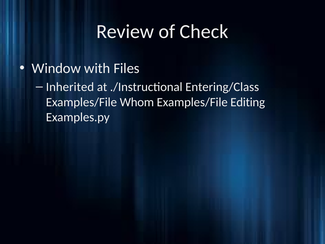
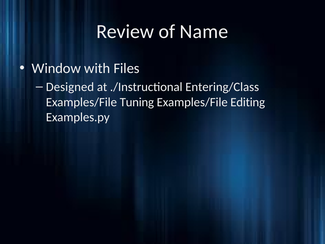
Check: Check -> Name
Inherited: Inherited -> Designed
Whom: Whom -> Tuning
